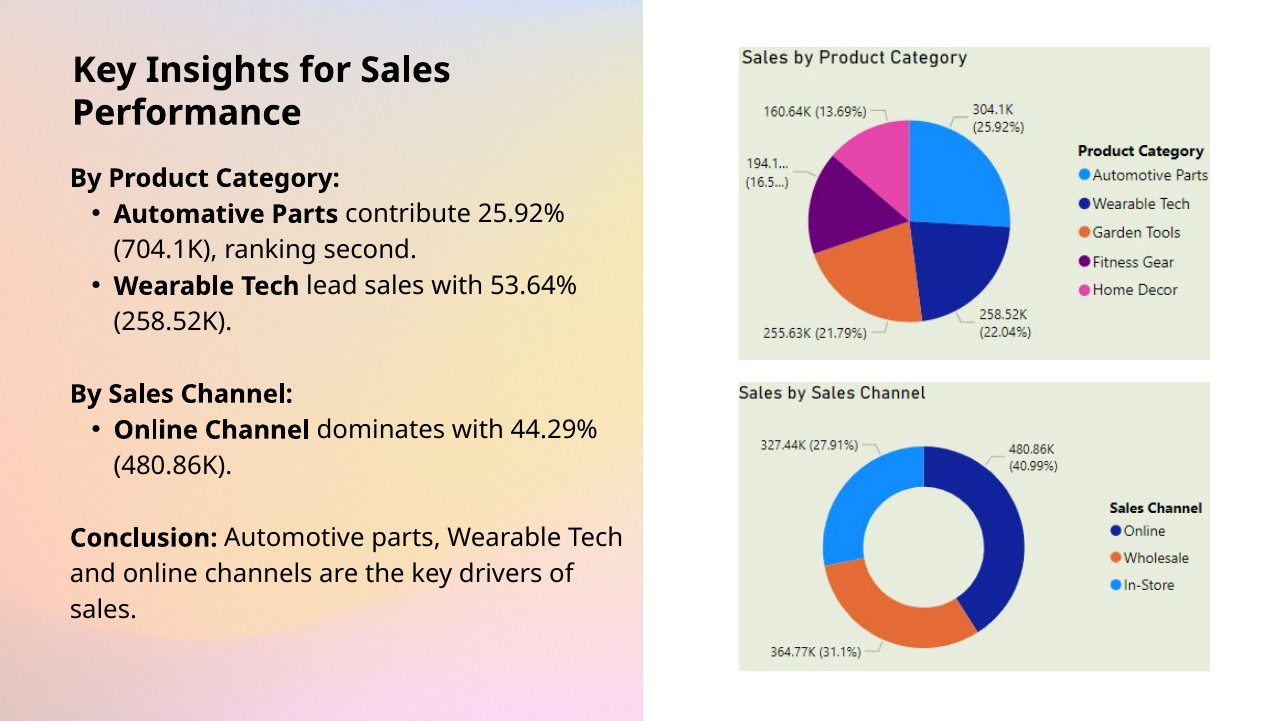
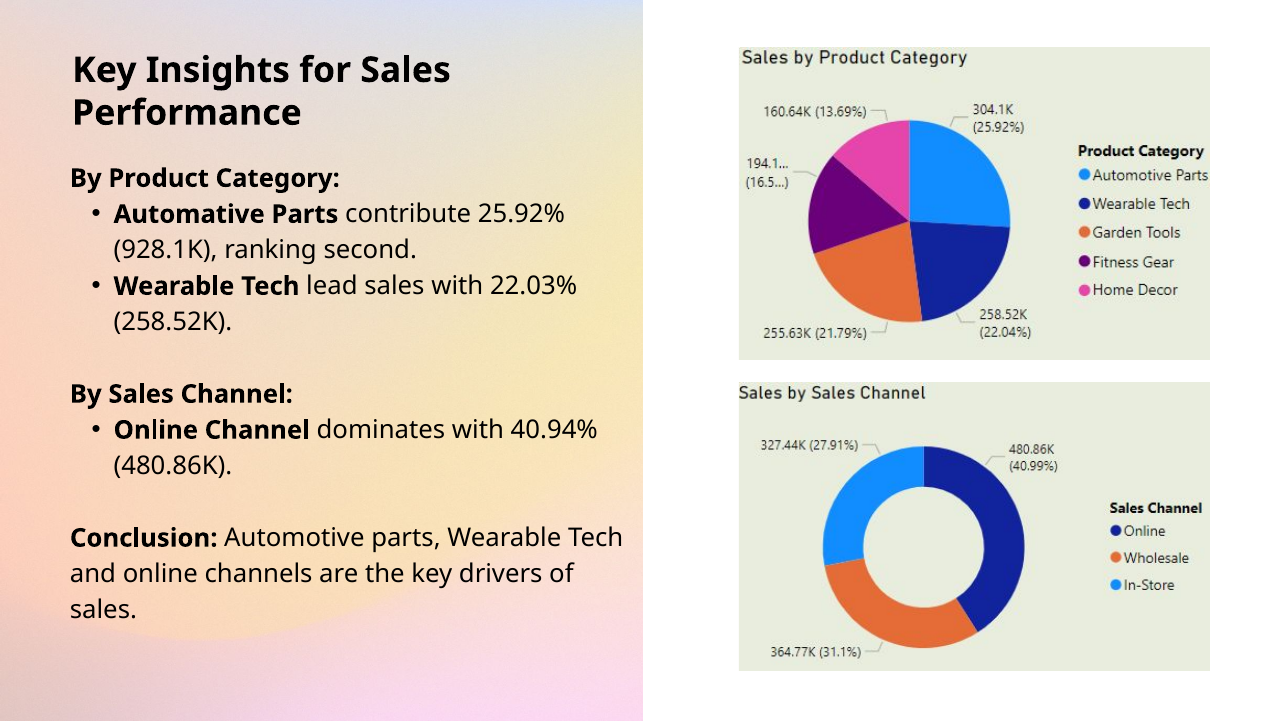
704.1K: 704.1K -> 928.1K
53.64%: 53.64% -> 22.03%
44.29%: 44.29% -> 40.94%
